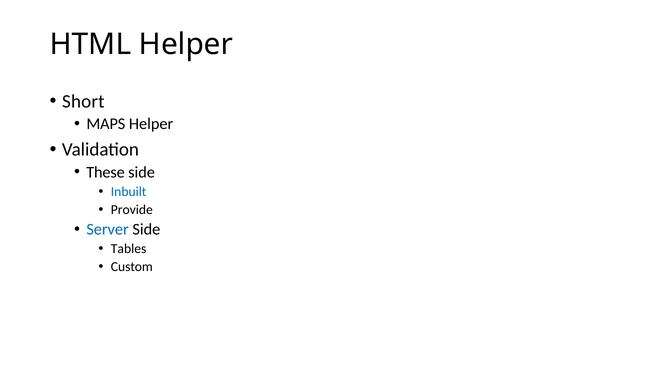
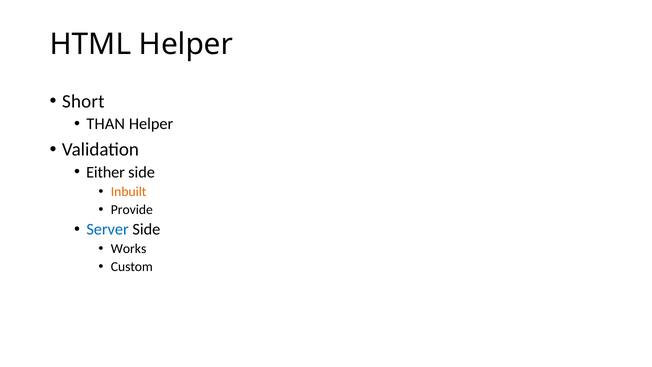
MAPS: MAPS -> THAN
These: These -> Either
Inbuilt colour: blue -> orange
Tables: Tables -> Works
